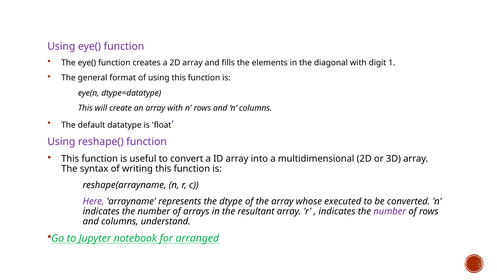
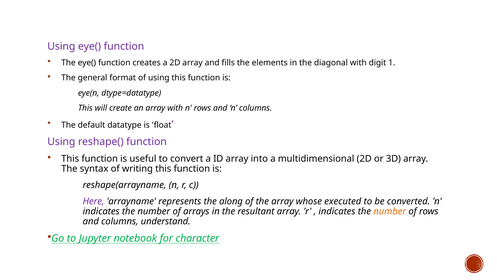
dtype: dtype -> along
number at (390, 211) colour: purple -> orange
arranged: arranged -> character
